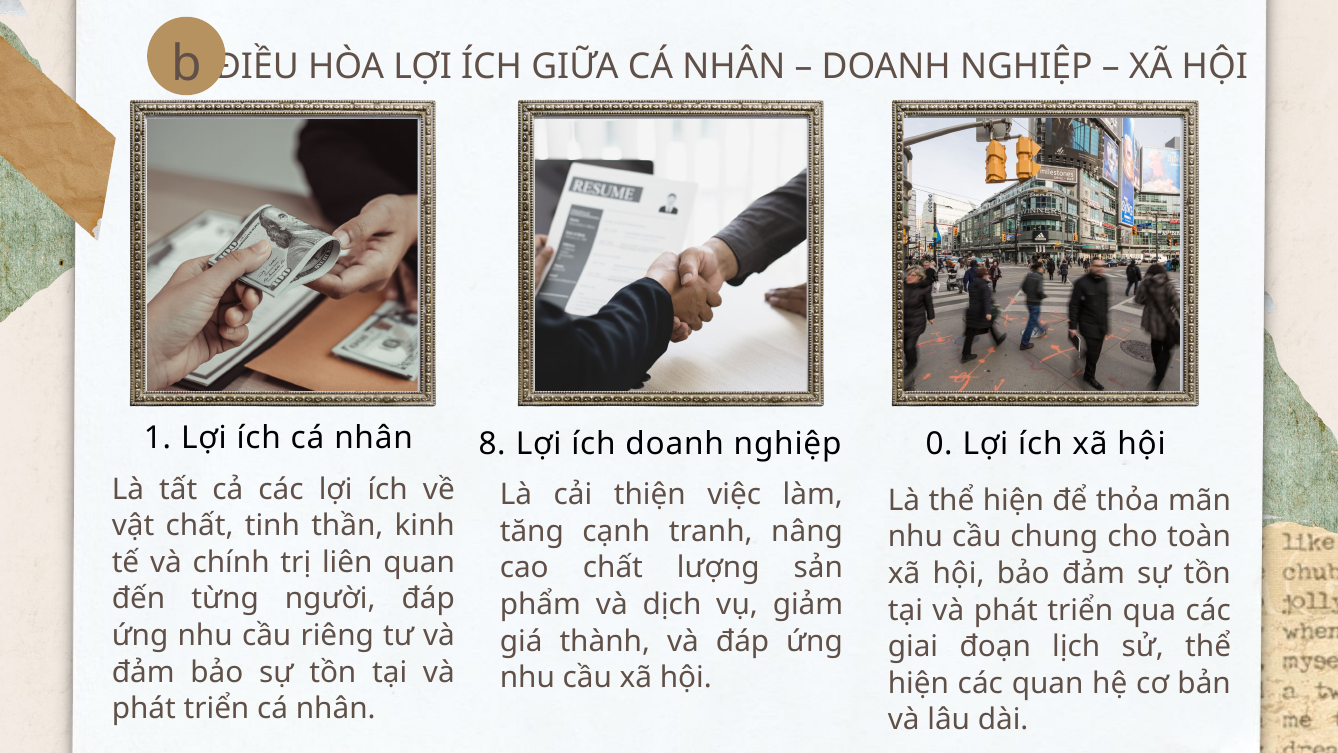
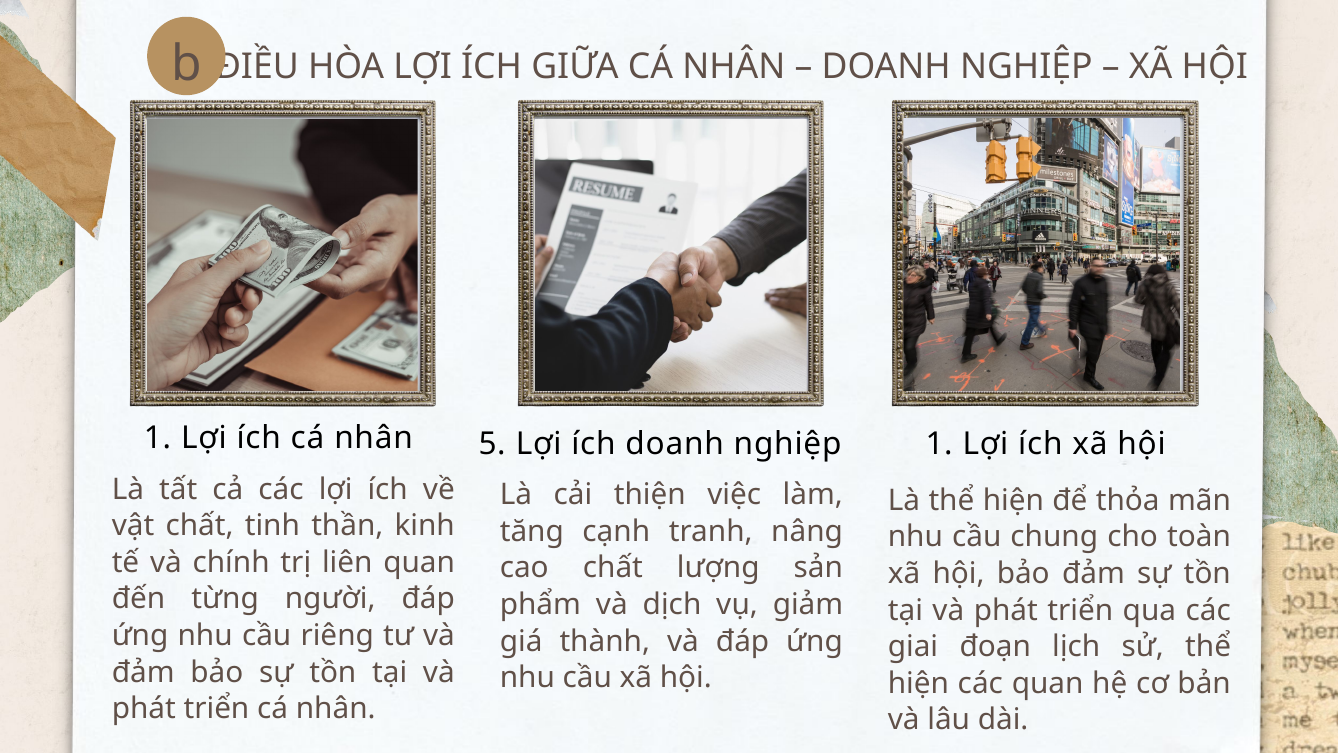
8: 8 -> 5
nghiệp 0: 0 -> 1
